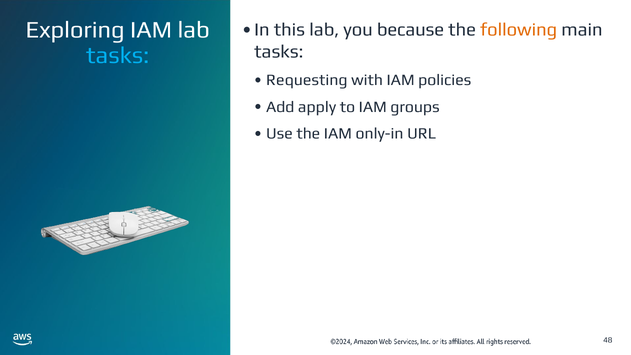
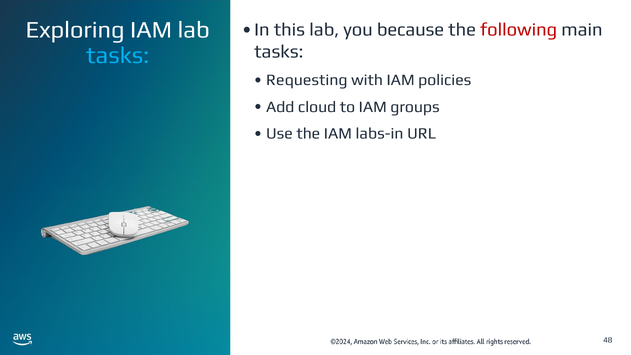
following colour: orange -> red
apply: apply -> cloud
only-in: only-in -> labs-in
